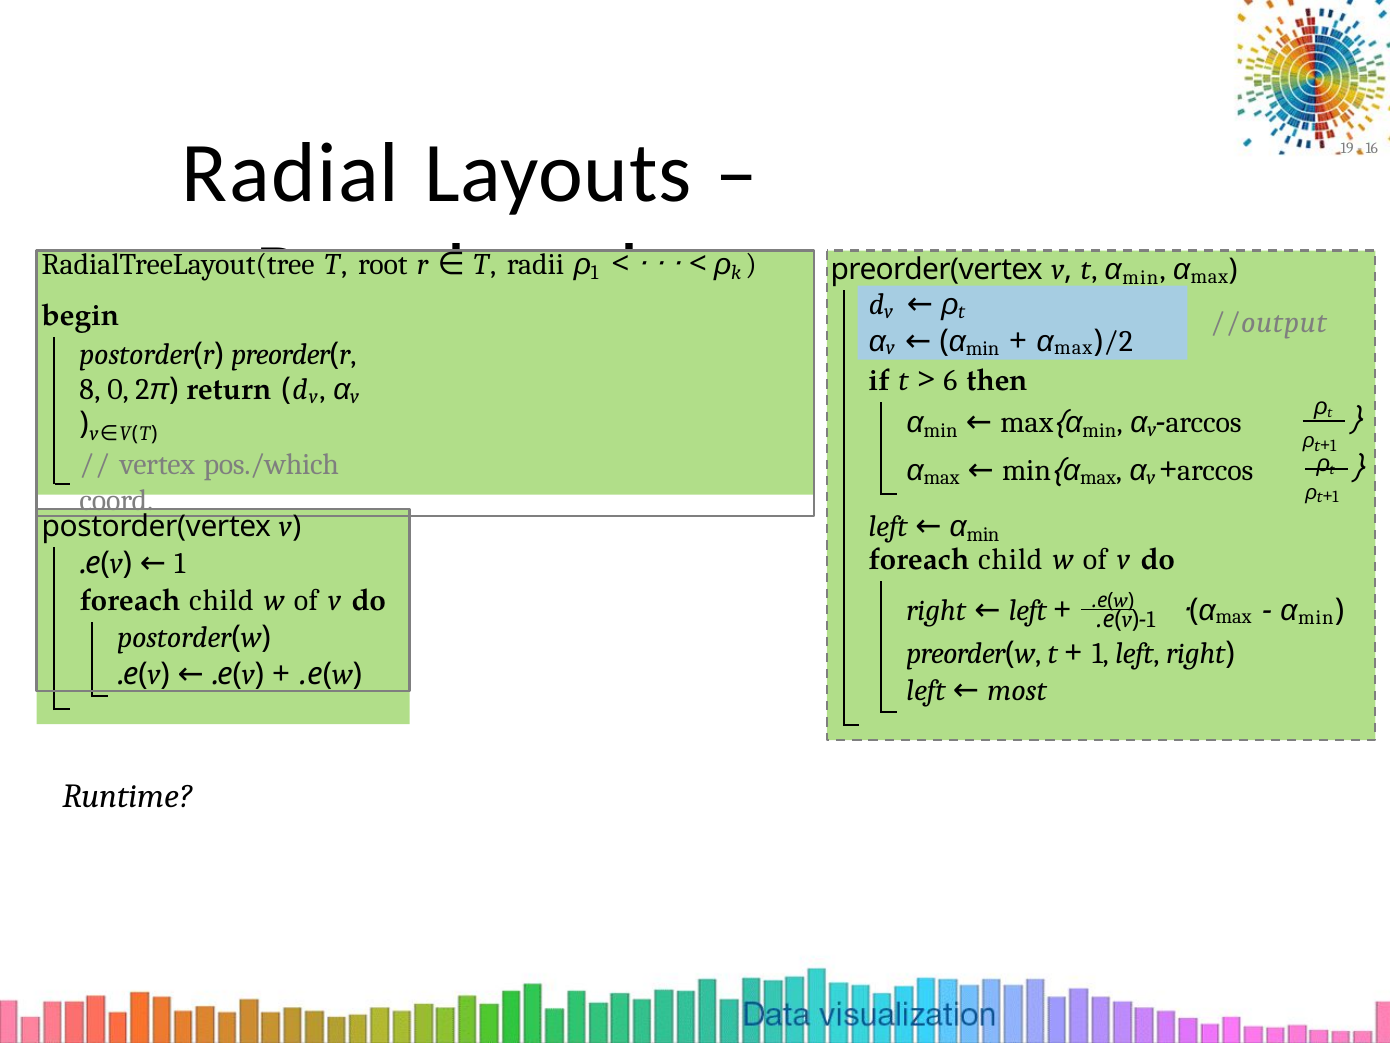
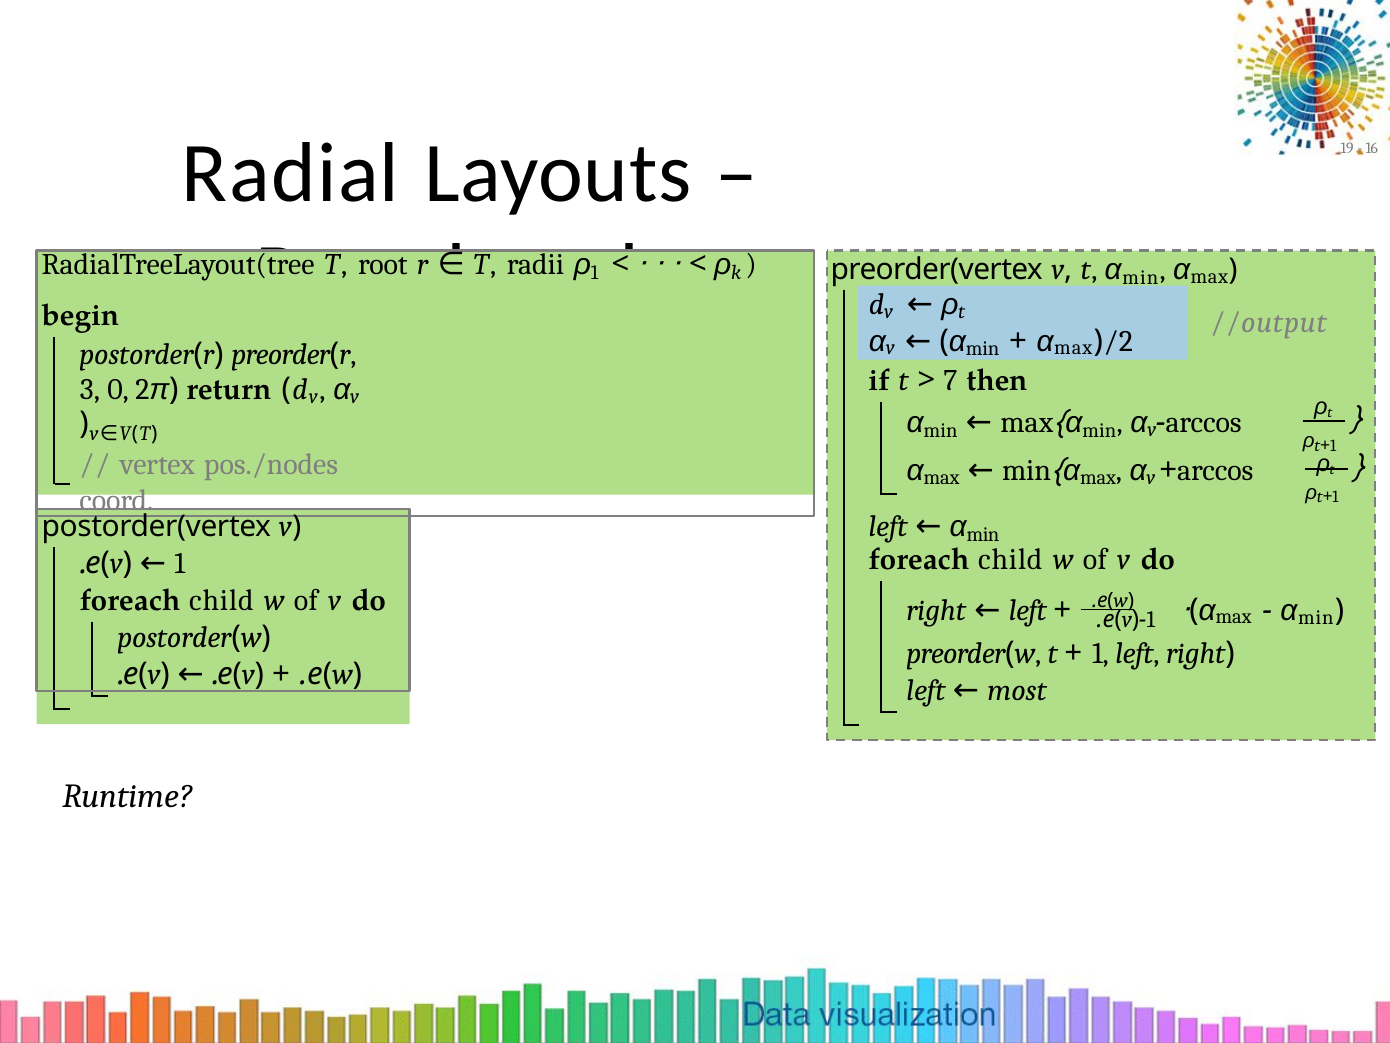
6: 6 -> 7
8: 8 -> 3
pos./which: pos./which -> pos./nodes
